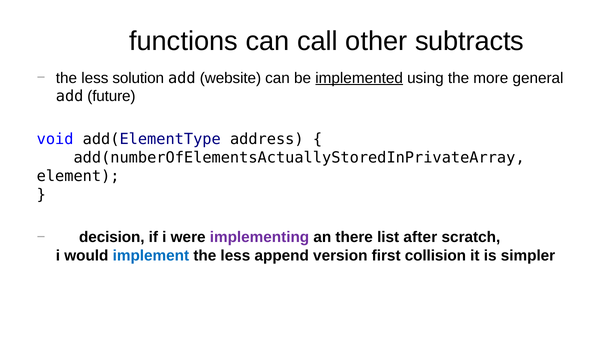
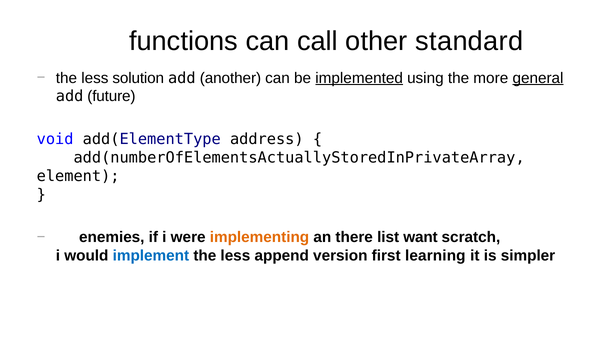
subtracts: subtracts -> standard
website: website -> another
general underline: none -> present
decision: decision -> enemies
implementing colour: purple -> orange
after: after -> want
collision: collision -> learning
